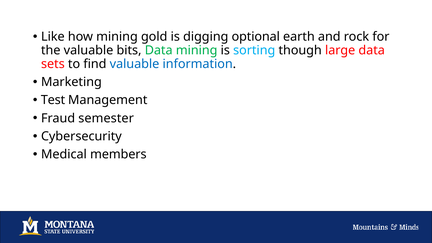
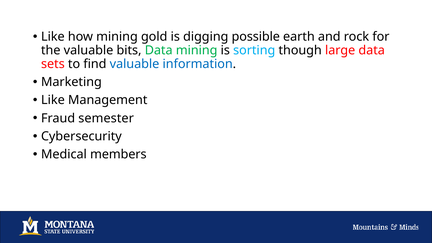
optional: optional -> possible
Test at (53, 100): Test -> Like
